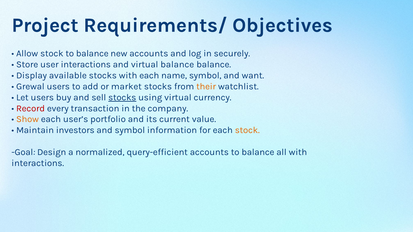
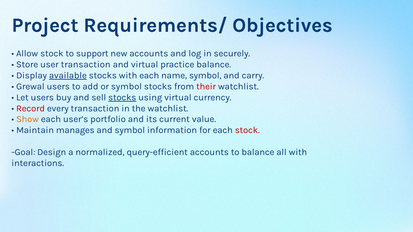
balance at (92, 53): balance -> support
user interactions: interactions -> transaction
virtual balance: balance -> practice
available underline: none -> present
want: want -> carry
or market: market -> symbol
their colour: orange -> red
the company: company -> watchlist
investors: investors -> manages
stock at (247, 130) colour: orange -> red
